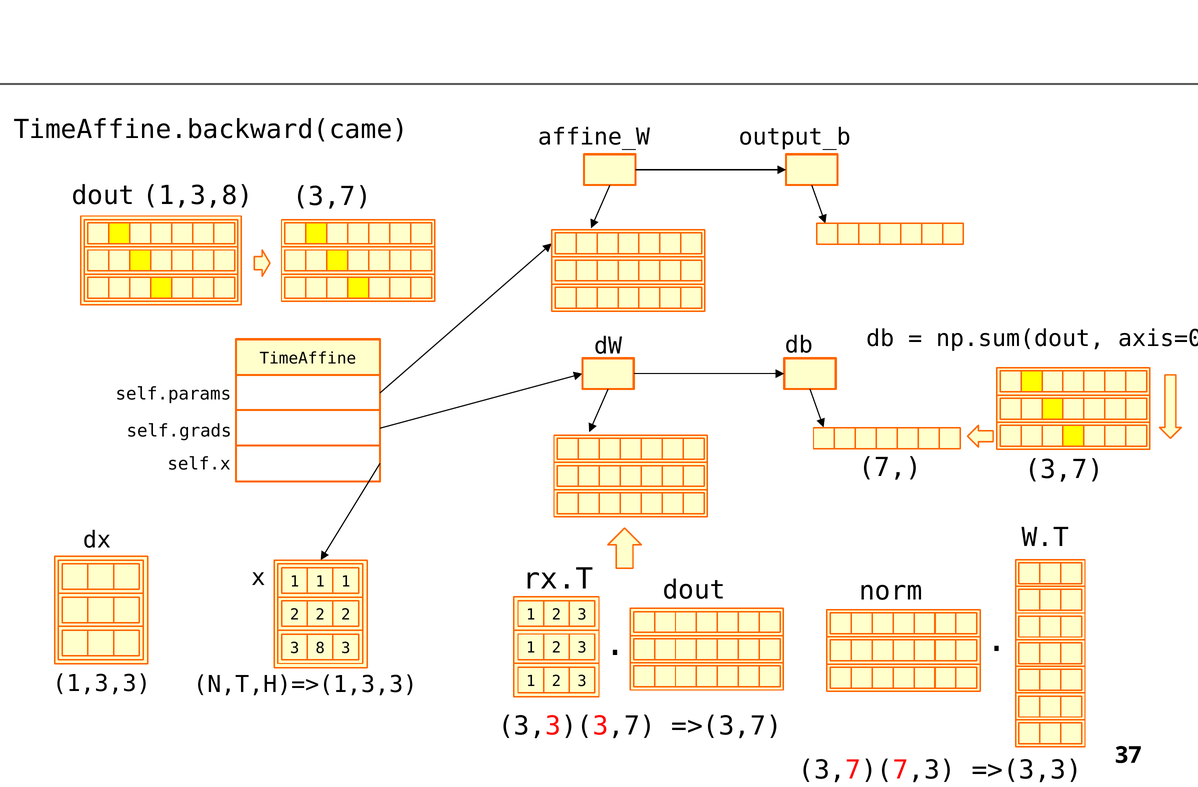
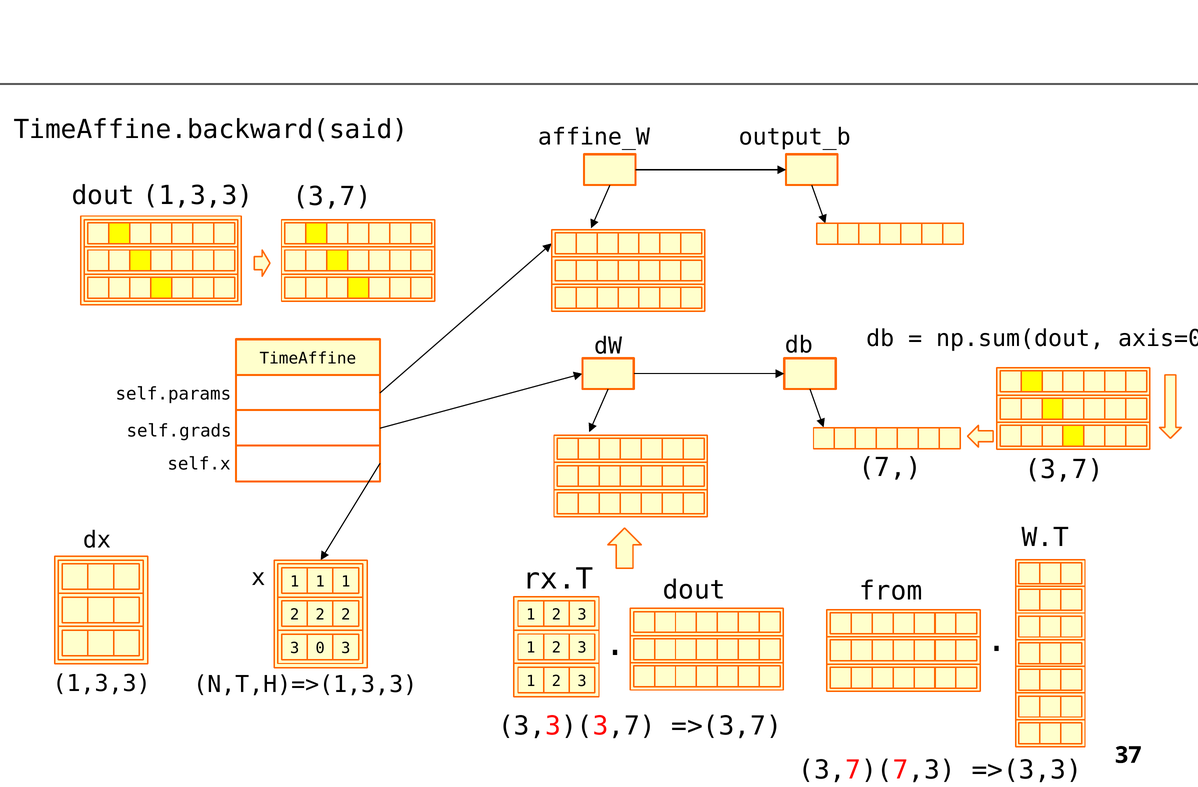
TimeAffine.backward(came: TimeAffine.backward(came -> TimeAffine.backward(said
dout 1,3,8: 1,3,8 -> 1,3,3
norm: norm -> from
8: 8 -> 0
